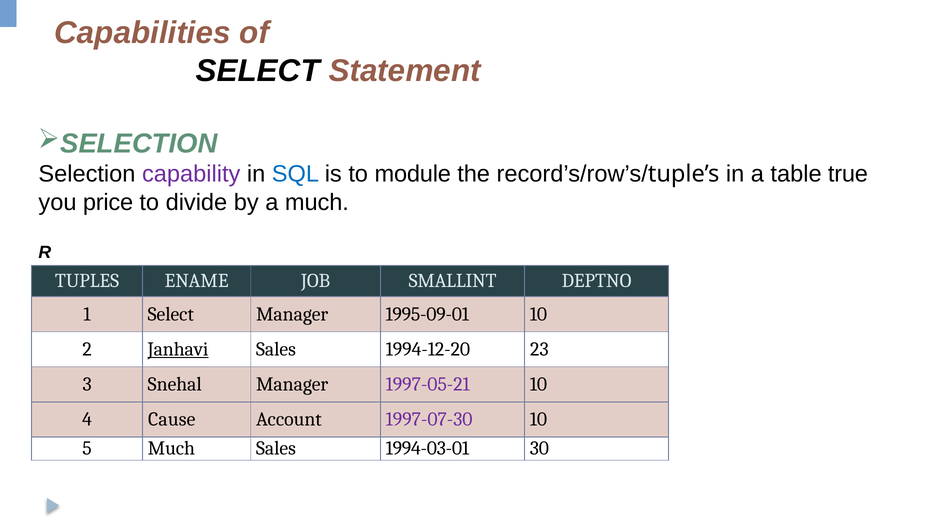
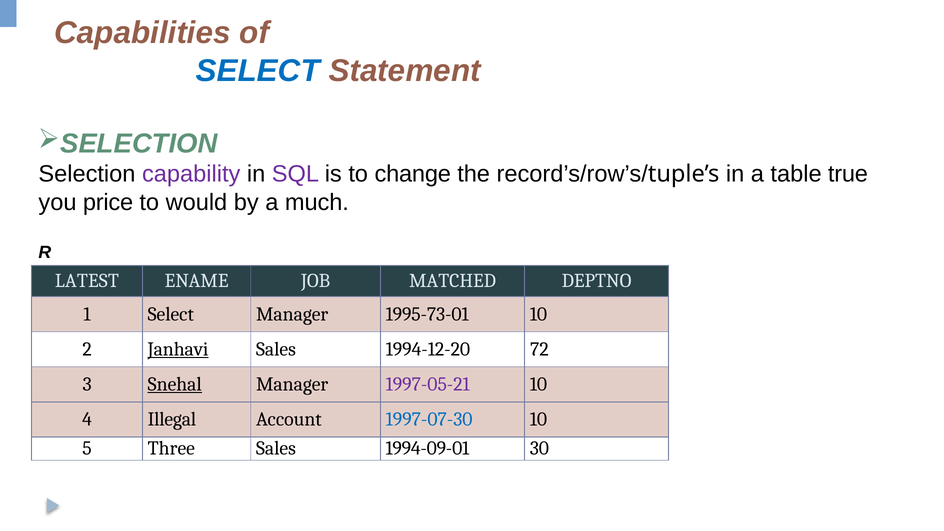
SELECT at (258, 71) colour: black -> blue
SQL colour: blue -> purple
module: module -> change
divide: divide -> would
TUPLES: TUPLES -> LATEST
SMALLINT: SMALLINT -> MATCHED
1995-09-01: 1995-09-01 -> 1995-73-01
23: 23 -> 72
Snehal underline: none -> present
Cause: Cause -> Illegal
1997-07-30 colour: purple -> blue
5 Much: Much -> Three
1994-03-01: 1994-03-01 -> 1994-09-01
